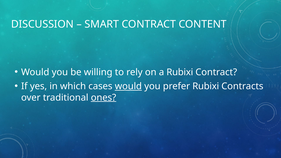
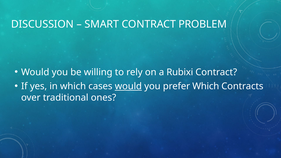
CONTENT: CONTENT -> PROBLEM
prefer Rubixi: Rubixi -> Which
ones underline: present -> none
